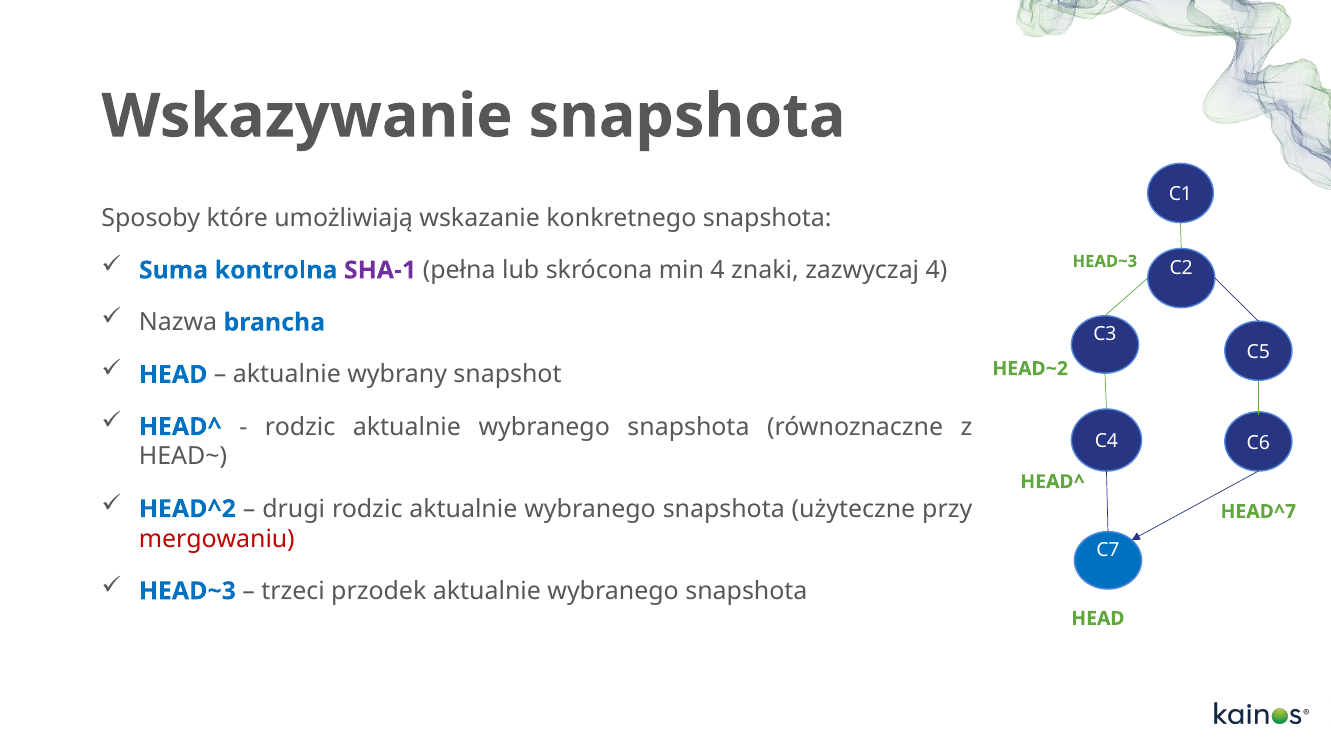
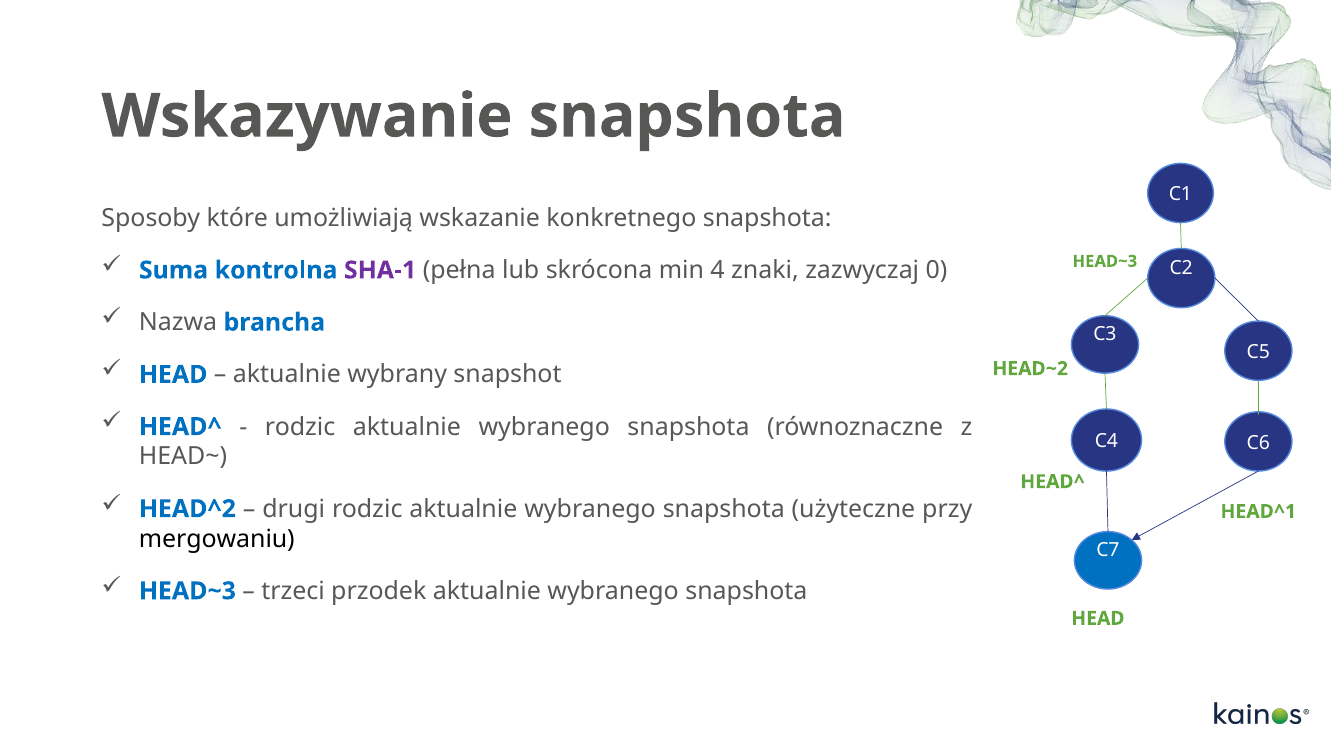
zazwyczaj 4: 4 -> 0
HEAD^7: HEAD^7 -> HEAD^1
mergowaniu colour: red -> black
